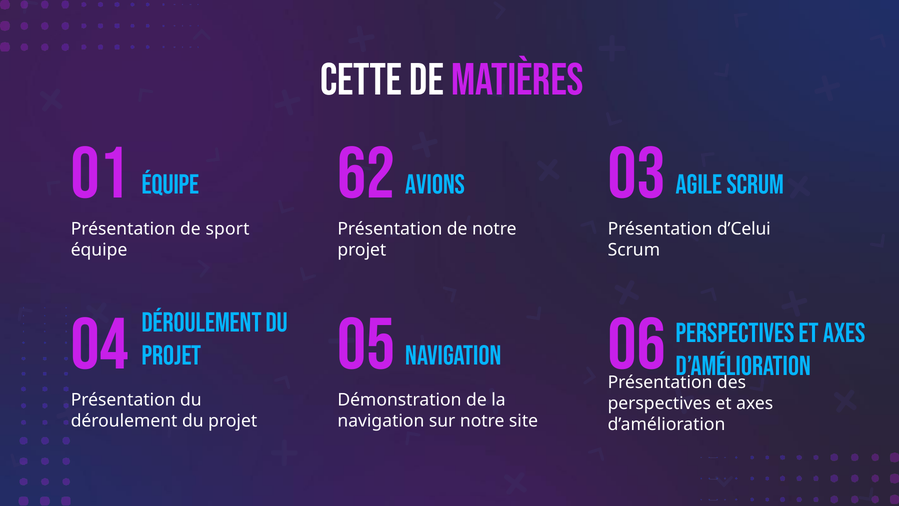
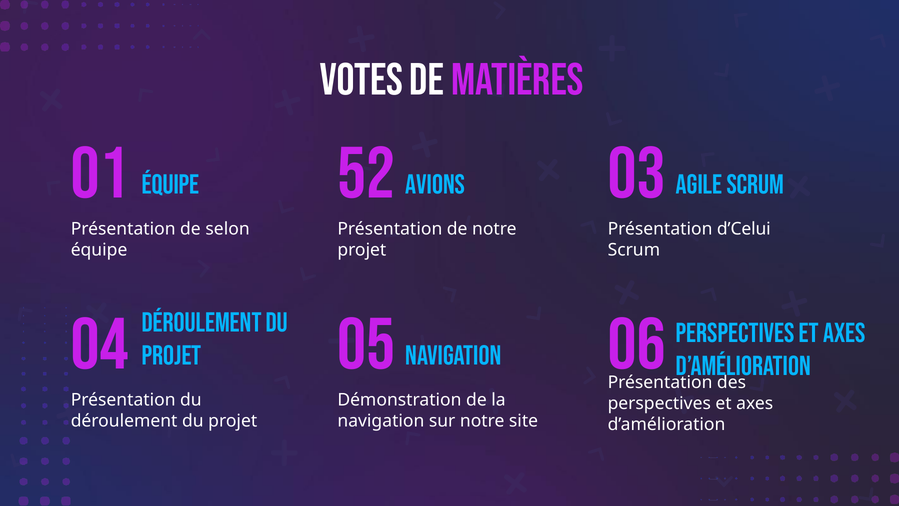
CETTE: CETTE -> VOTES
62: 62 -> 52
sport: sport -> selon
